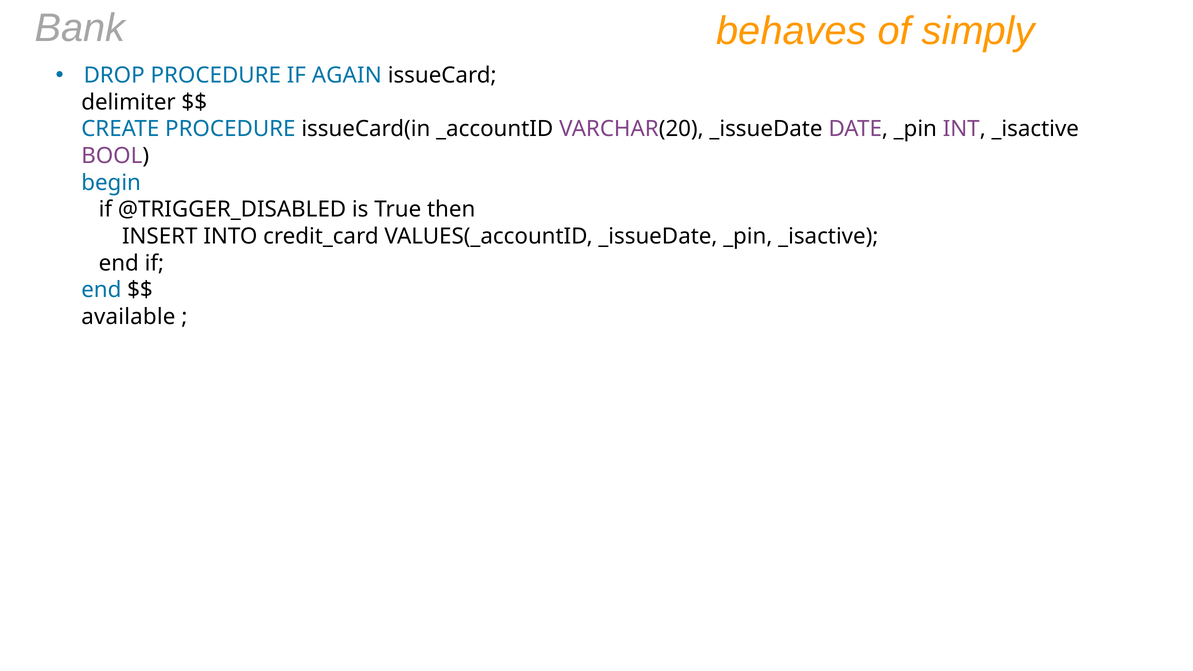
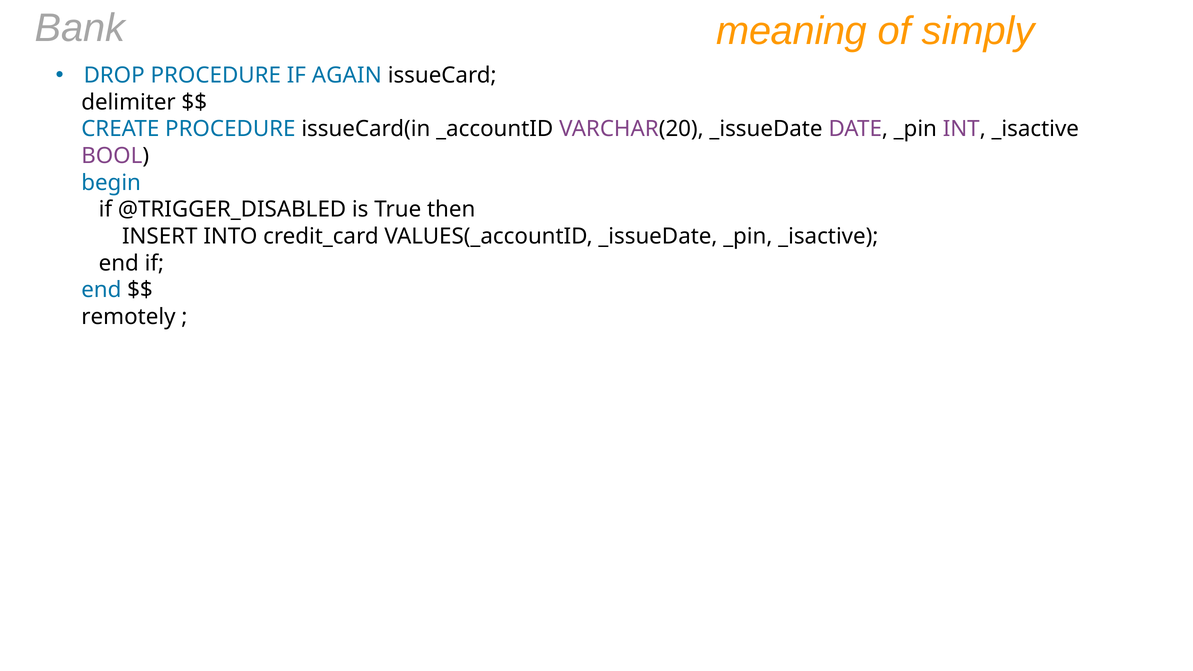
behaves: behaves -> meaning
available: available -> remotely
